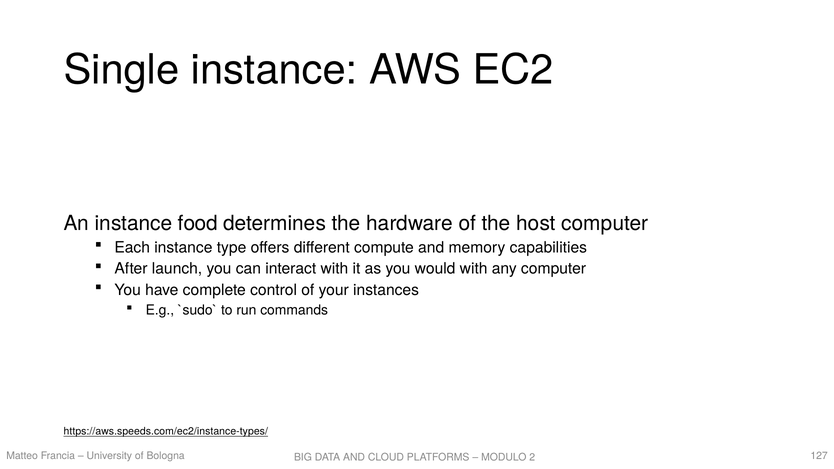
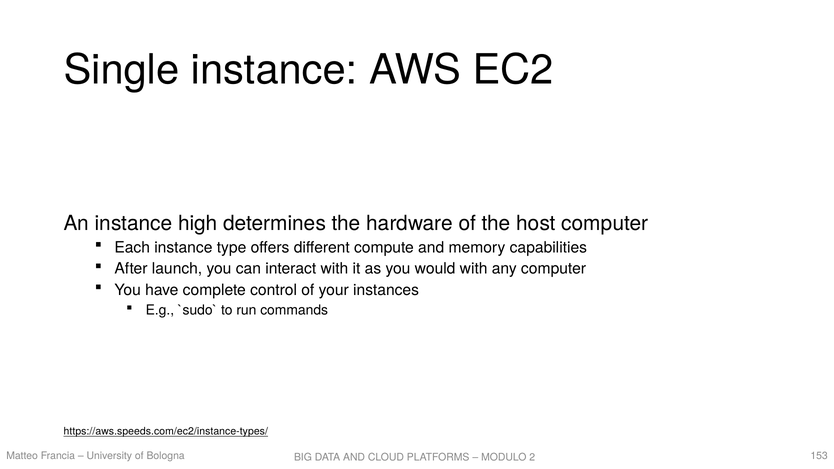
food: food -> high
127: 127 -> 153
